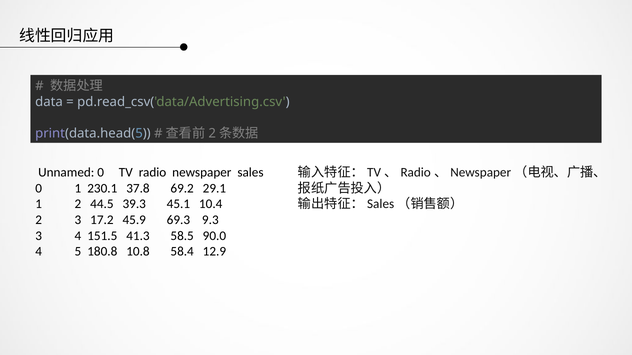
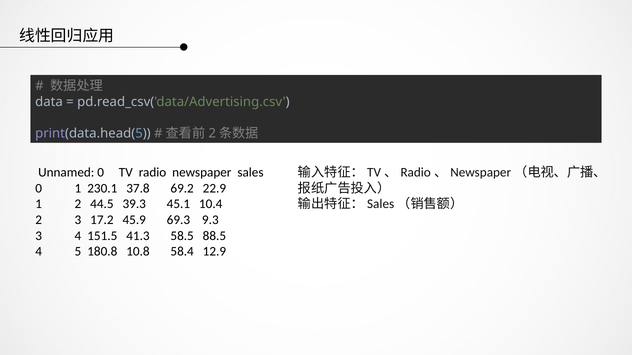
29.1: 29.1 -> 22.9
90.0: 90.0 -> 88.5
